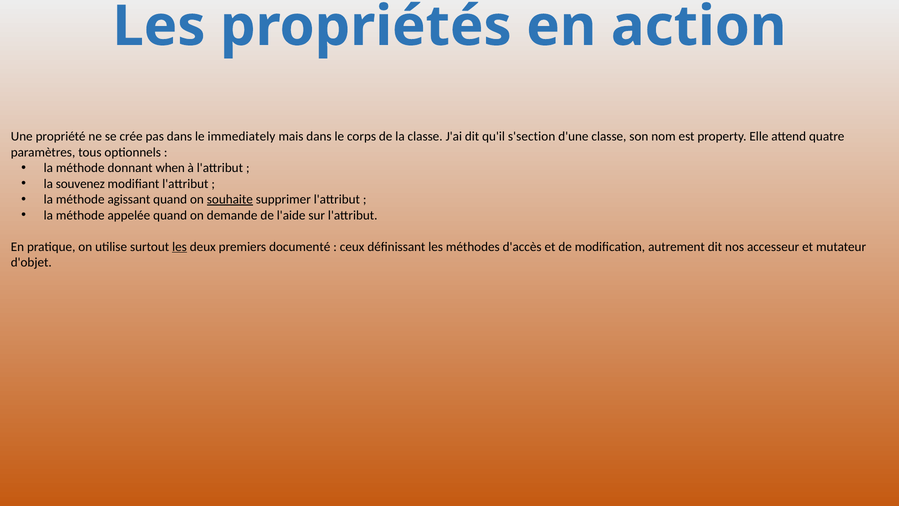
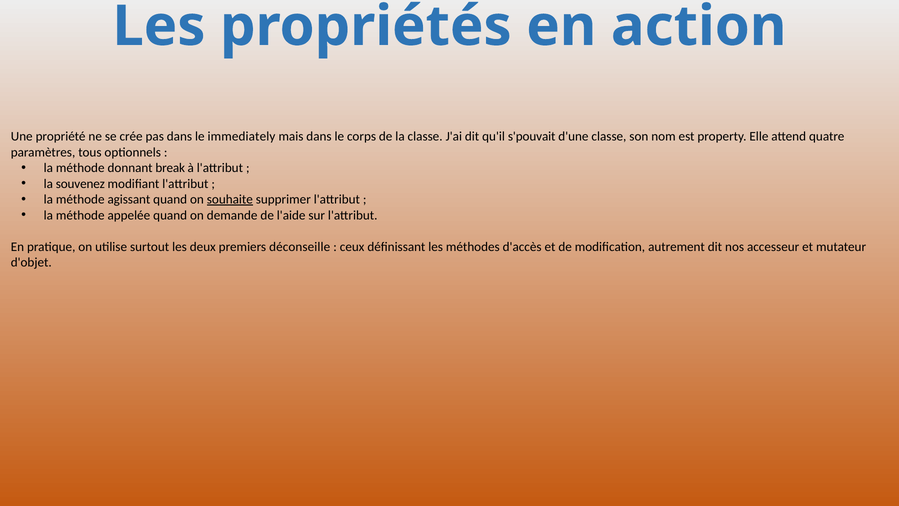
s'section: s'section -> s'pouvait
when: when -> break
les at (179, 247) underline: present -> none
documenté: documenté -> déconseille
